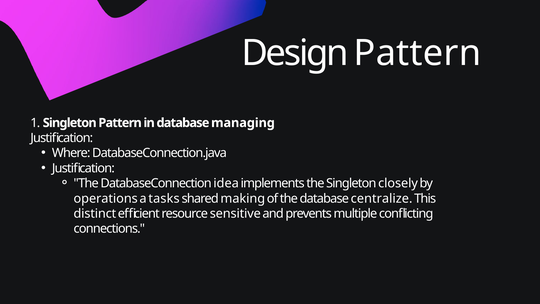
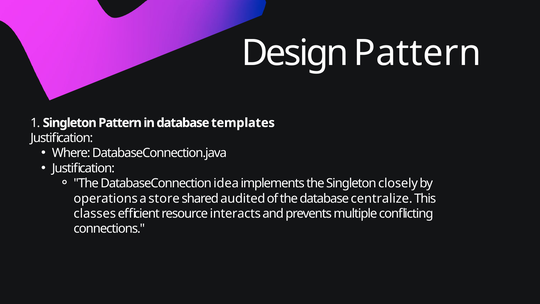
managing: managing -> templates
tasks: tasks -> store
making: making -> audited
distinct: distinct -> classes
sensitive: sensitive -> interacts
